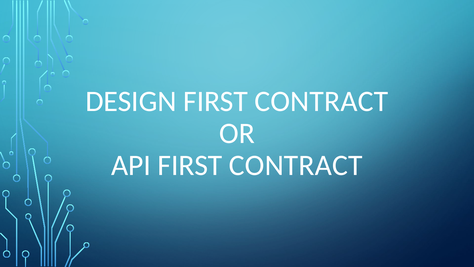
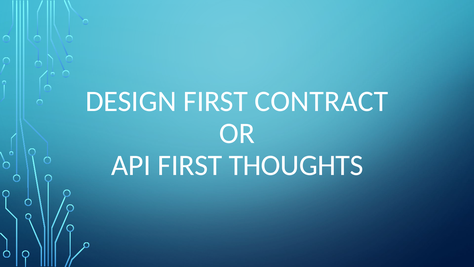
API FIRST CONTRACT: CONTRACT -> THOUGHTS
